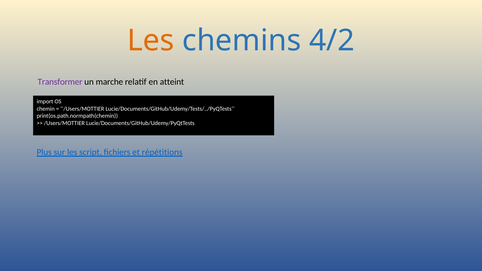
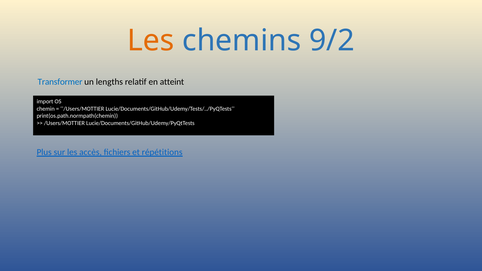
4/2: 4/2 -> 9/2
Transformer colour: purple -> blue
marche: marche -> lengths
script: script -> accès
